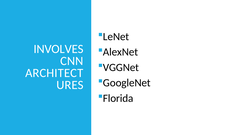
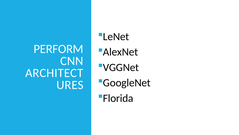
INVOLVES: INVOLVES -> PERFORM
